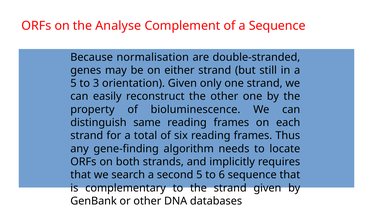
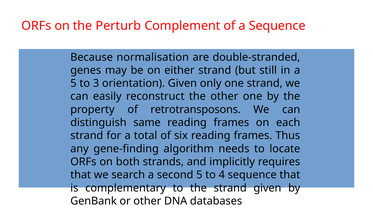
Analyse: Analyse -> Perturb
bioluminescence: bioluminescence -> retrotransposons
6: 6 -> 4
